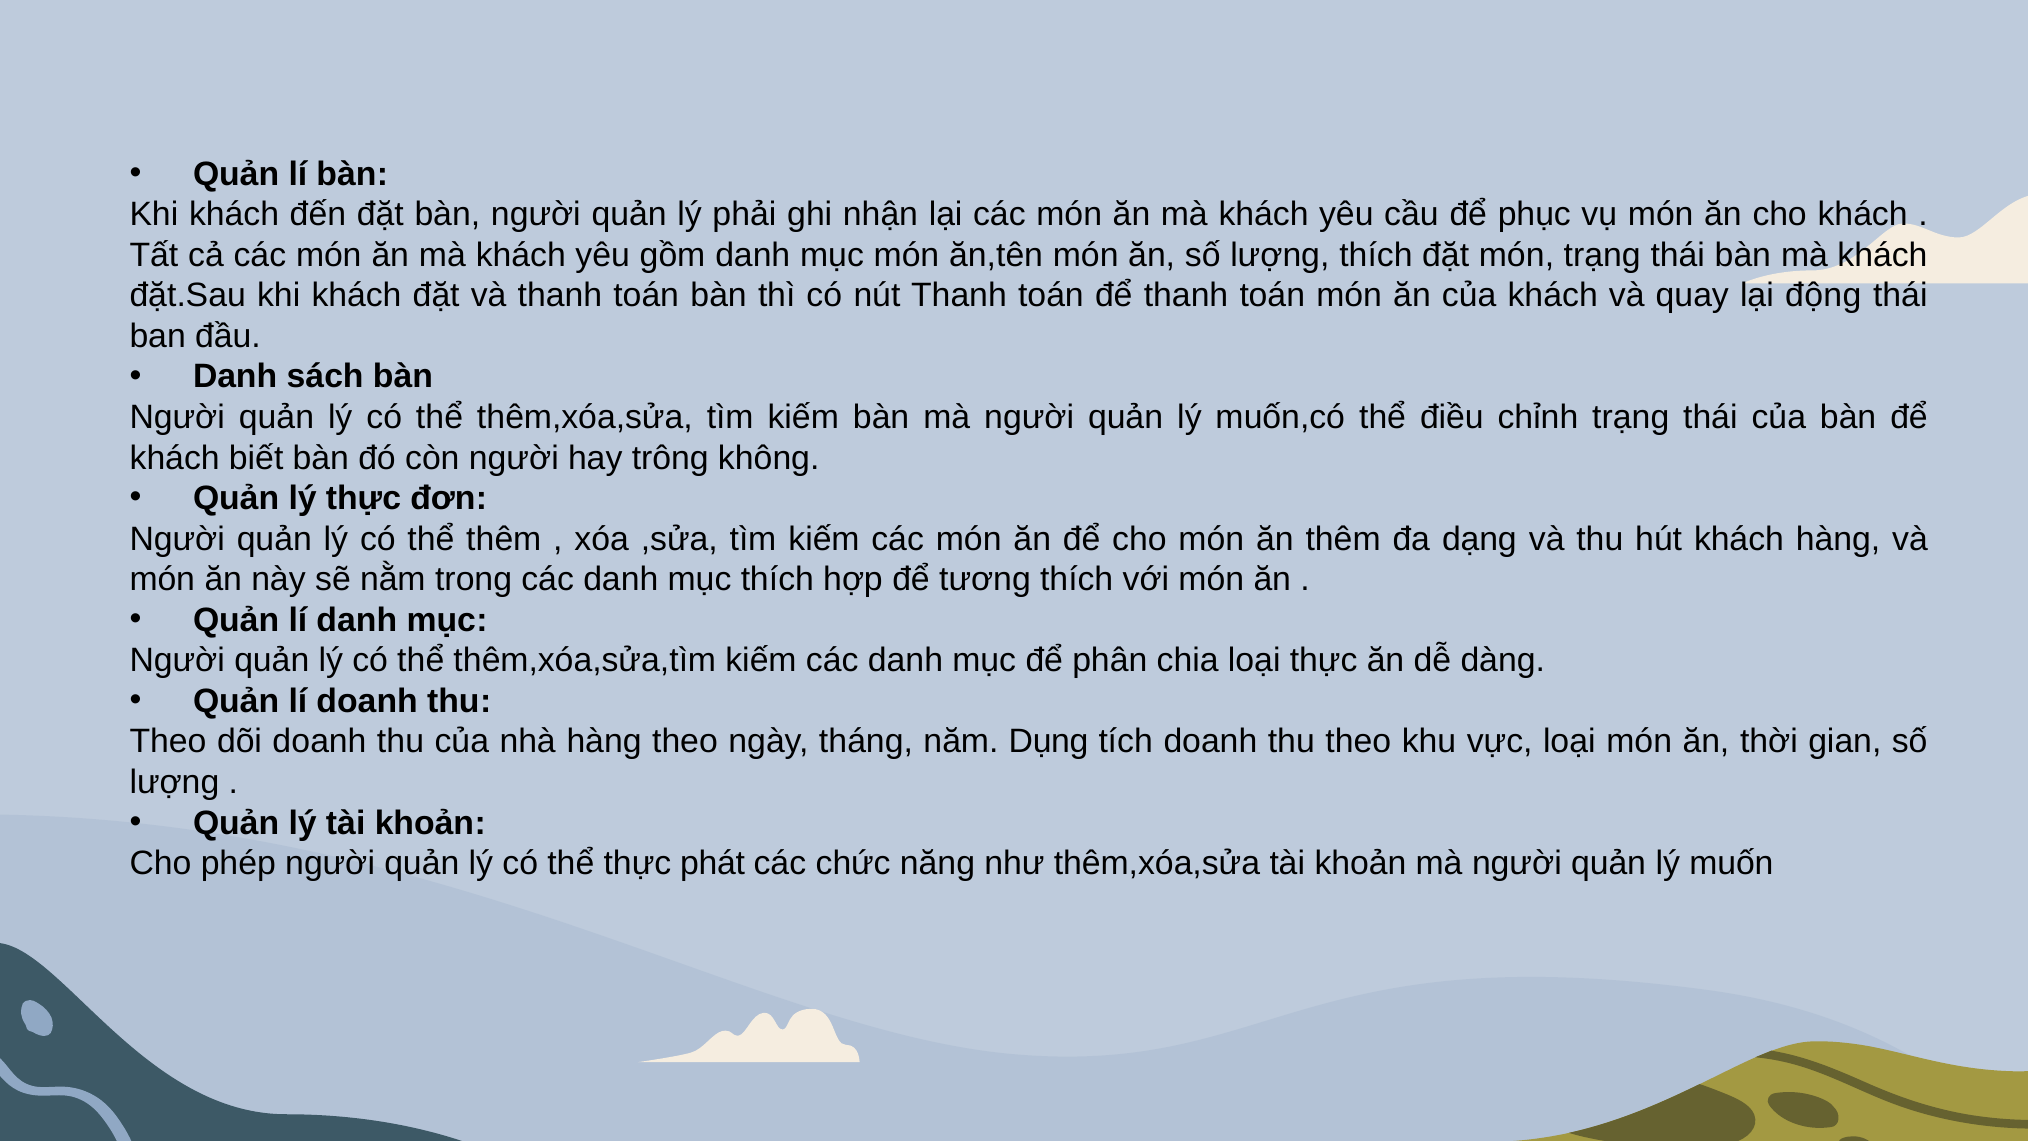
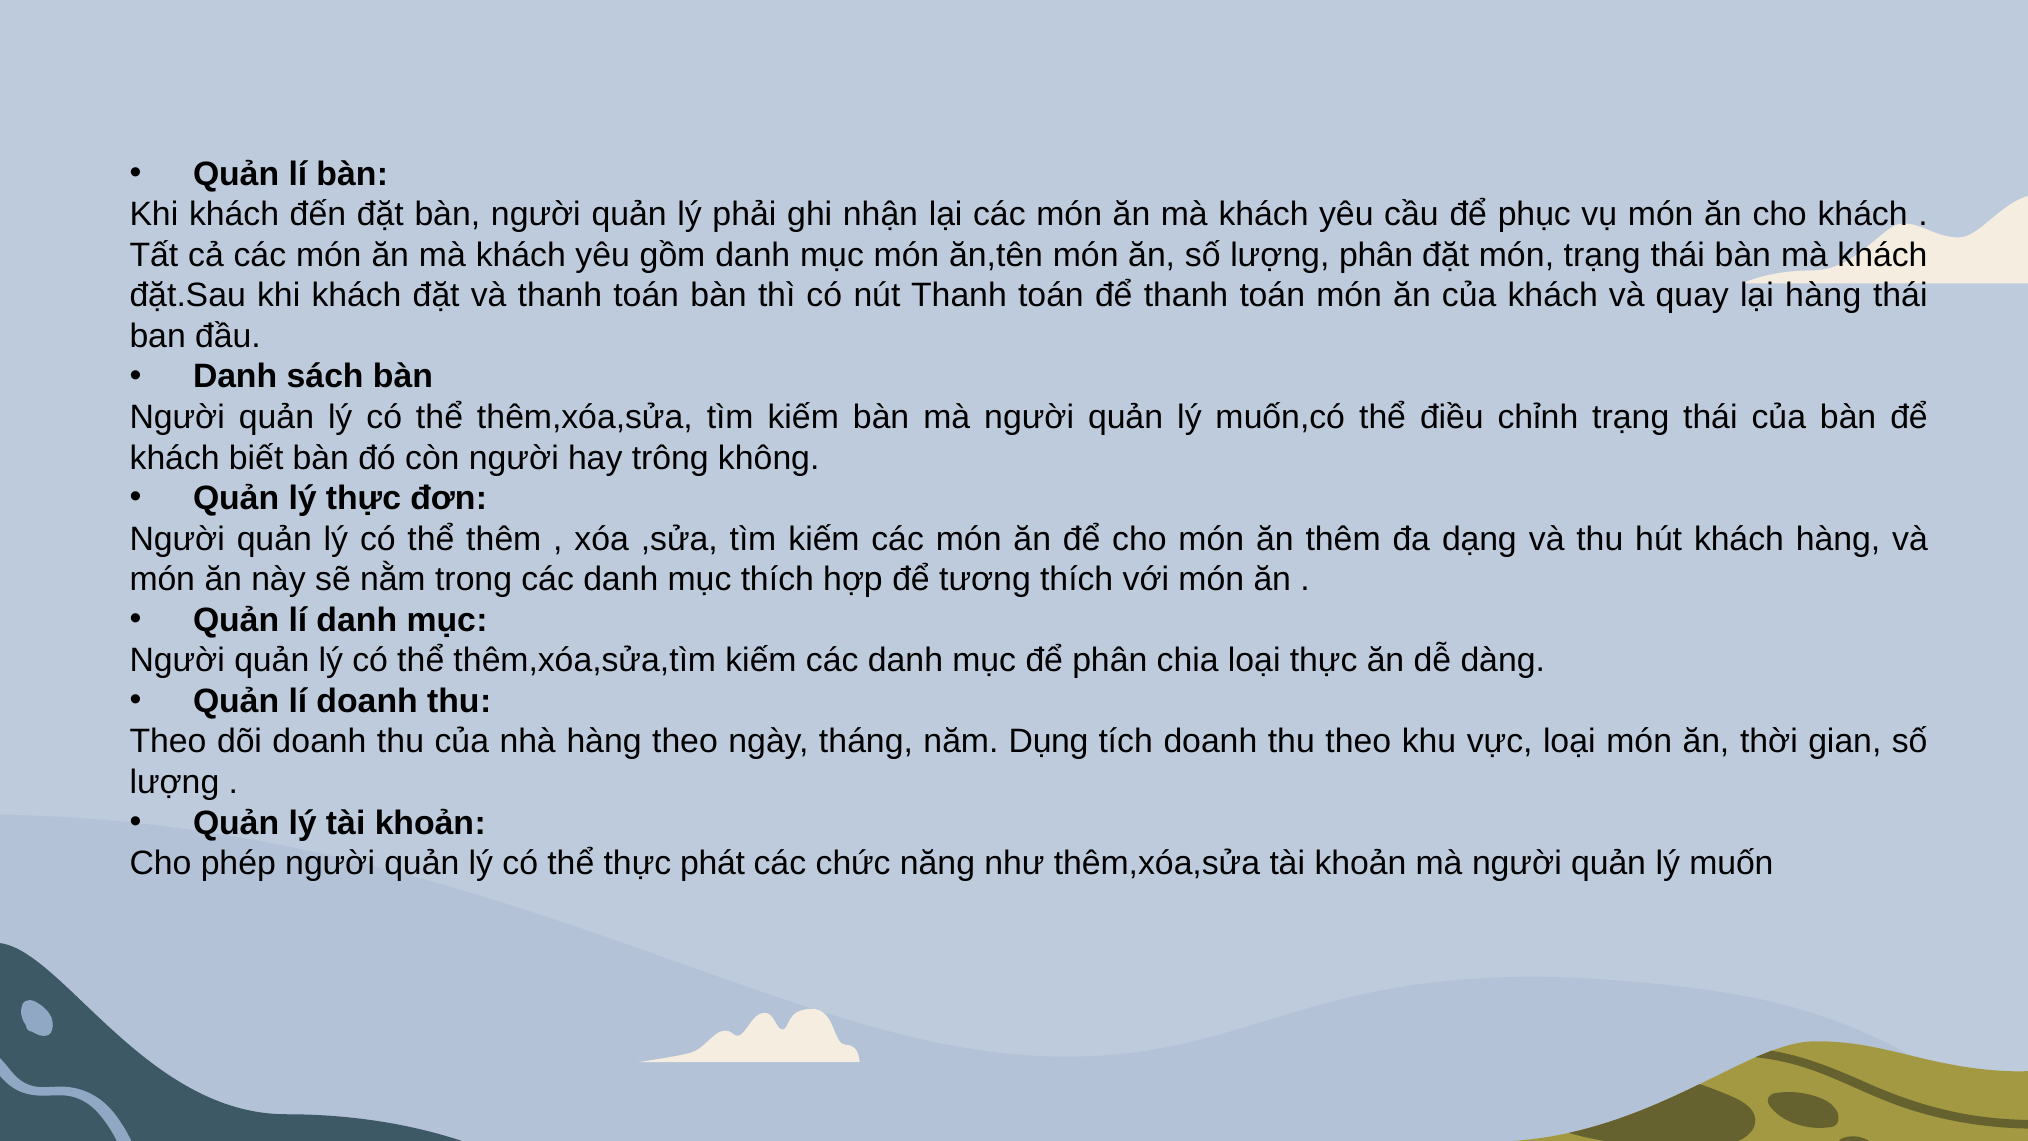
lượng thích: thích -> phân
lại động: động -> hàng
